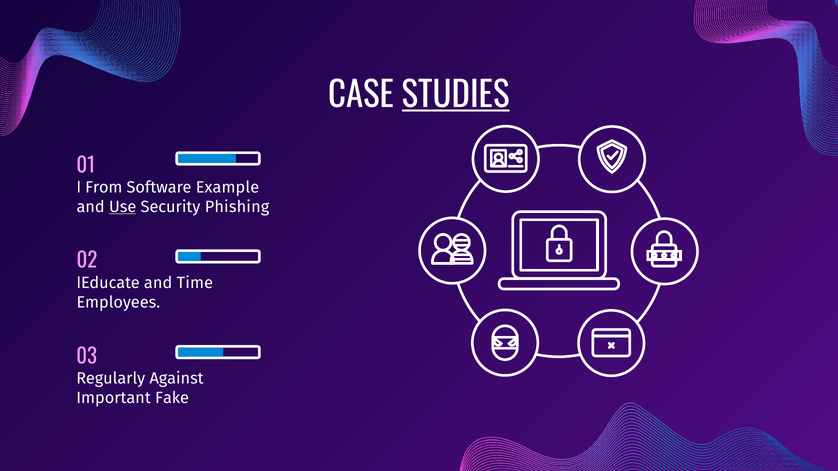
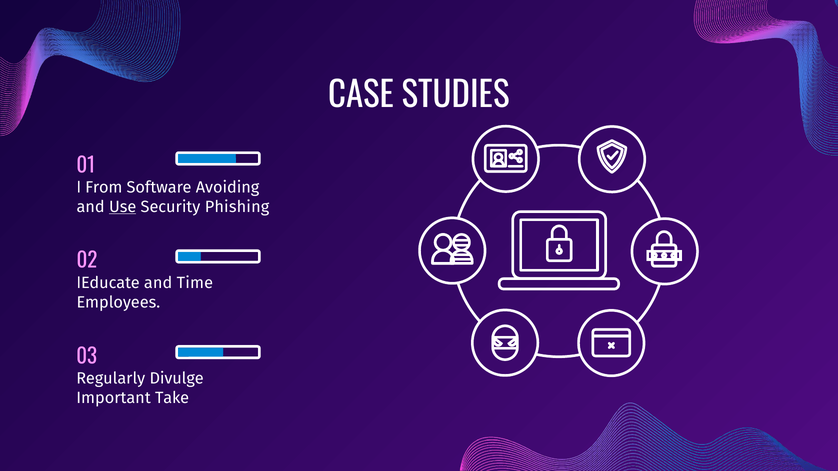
STUDIES underline: present -> none
Example: Example -> Avoiding
Against: Against -> Divulge
Fake: Fake -> Take
